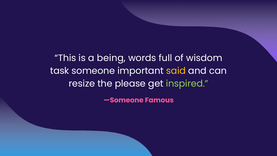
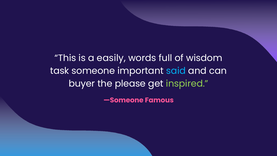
being: being -> easily
said colour: yellow -> light blue
resize: resize -> buyer
